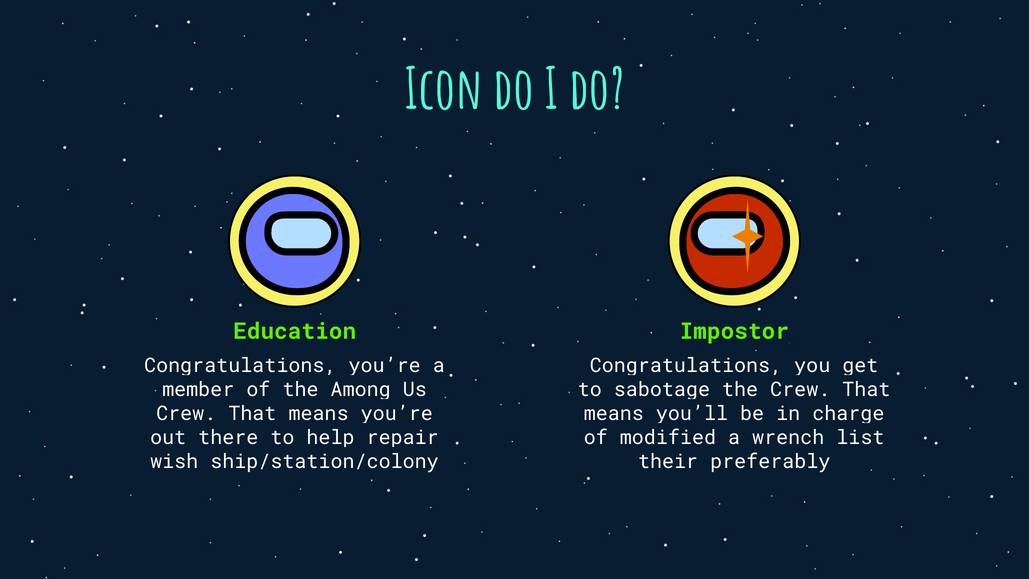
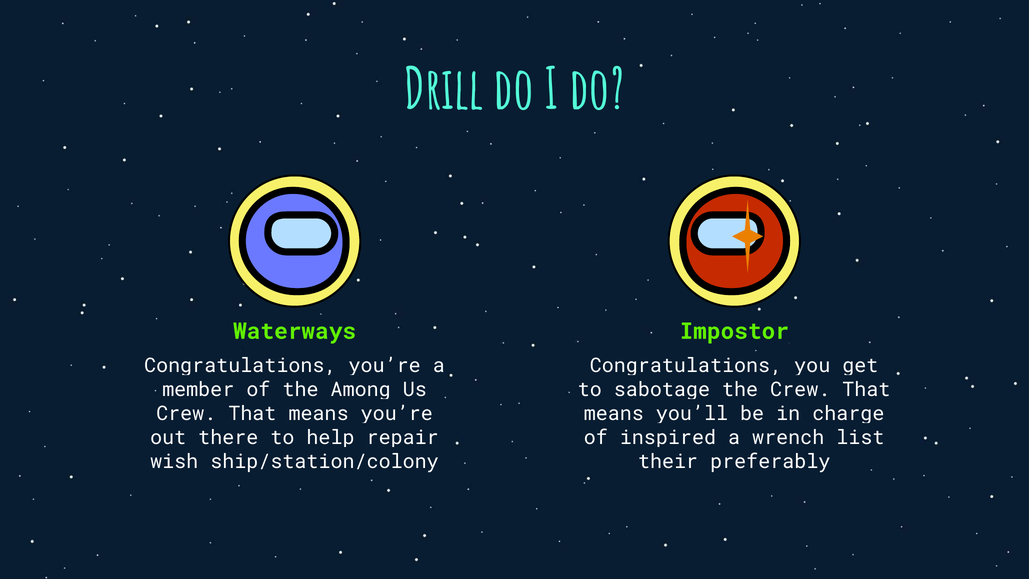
Icon: Icon -> Drill
Education: Education -> Waterways
modified: modified -> inspired
